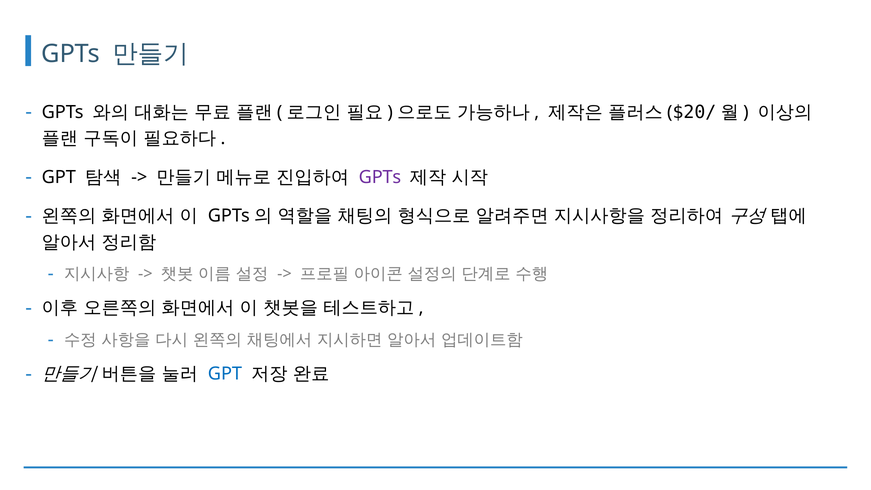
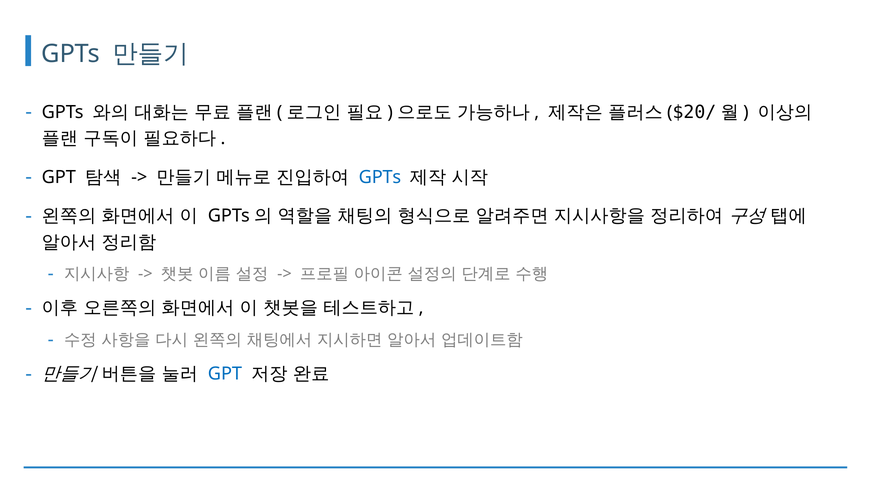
GPTs at (380, 177) colour: purple -> blue
